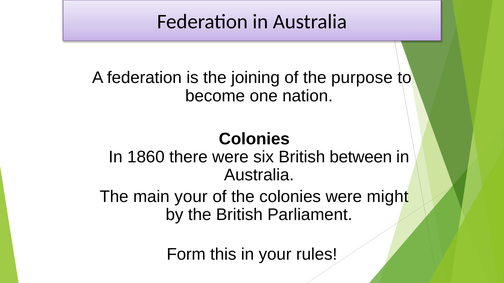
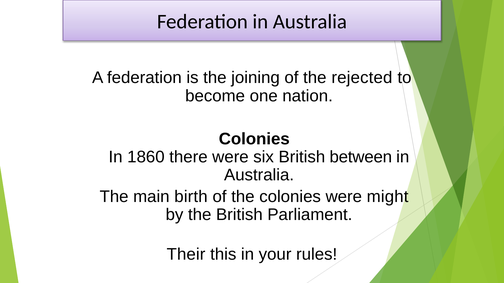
purpose: purpose -> rejected
main your: your -> birth
Form: Form -> Their
